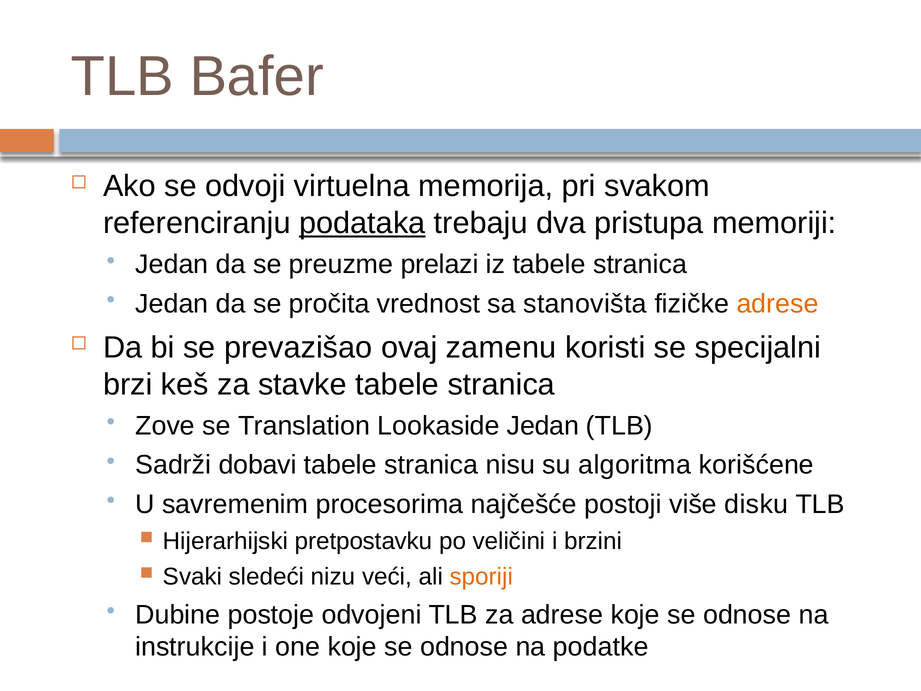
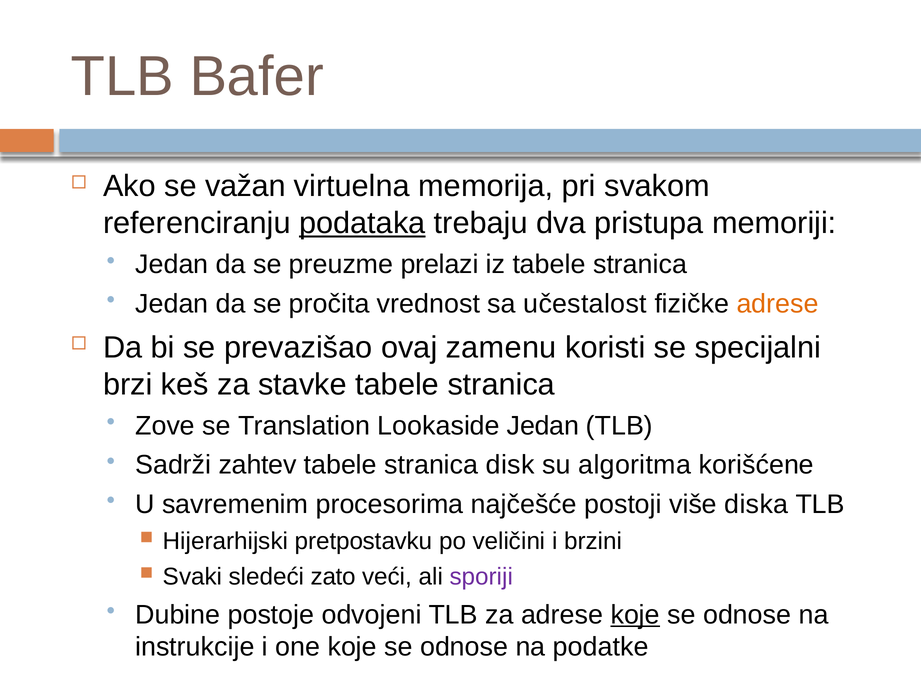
odvoji: odvoji -> važan
stanovišta: stanovišta -> učestalost
dobavi: dobavi -> zahtev
nisu: nisu -> disk
disku: disku -> diska
nizu: nizu -> zato
sporiji colour: orange -> purple
koje at (635, 614) underline: none -> present
